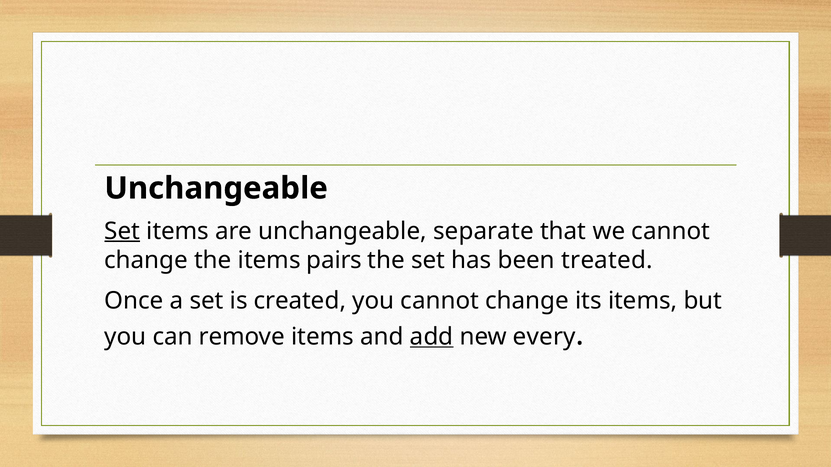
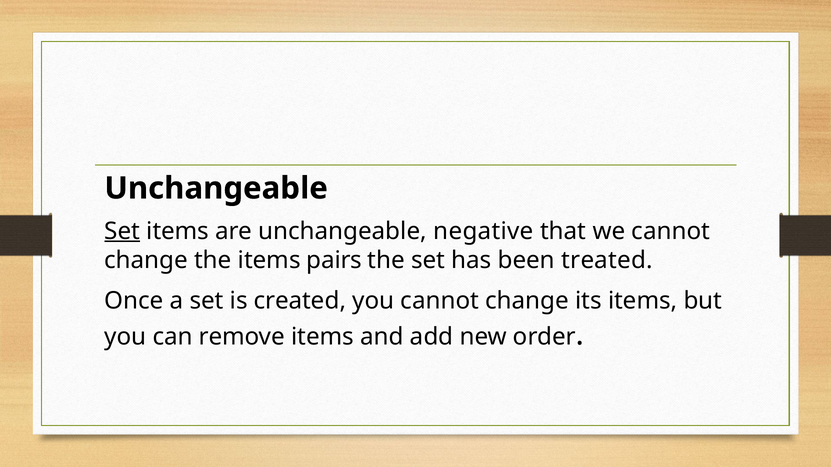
separate: separate -> negative
add underline: present -> none
every: every -> order
